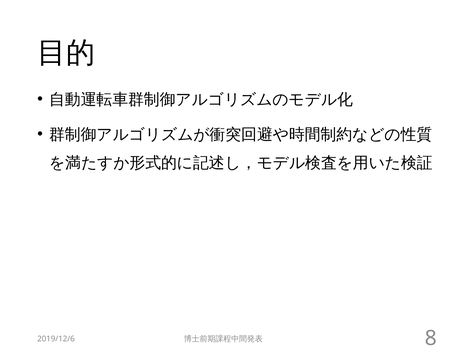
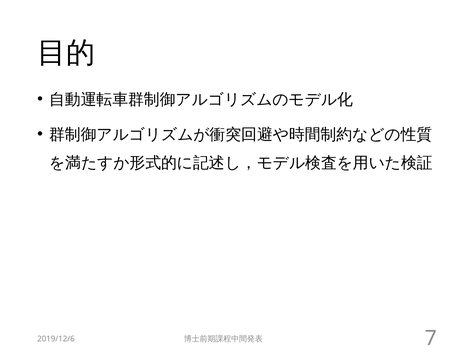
8: 8 -> 7
